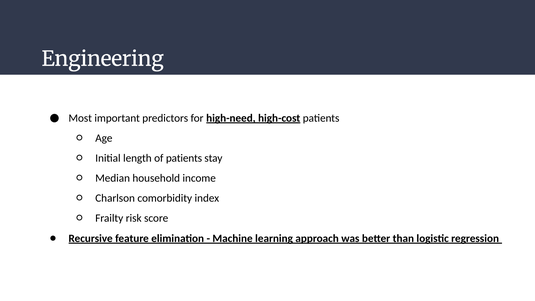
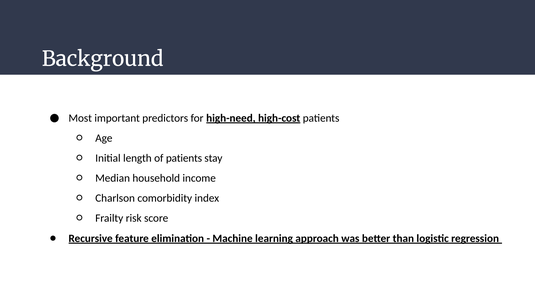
Engineering: Engineering -> Background
